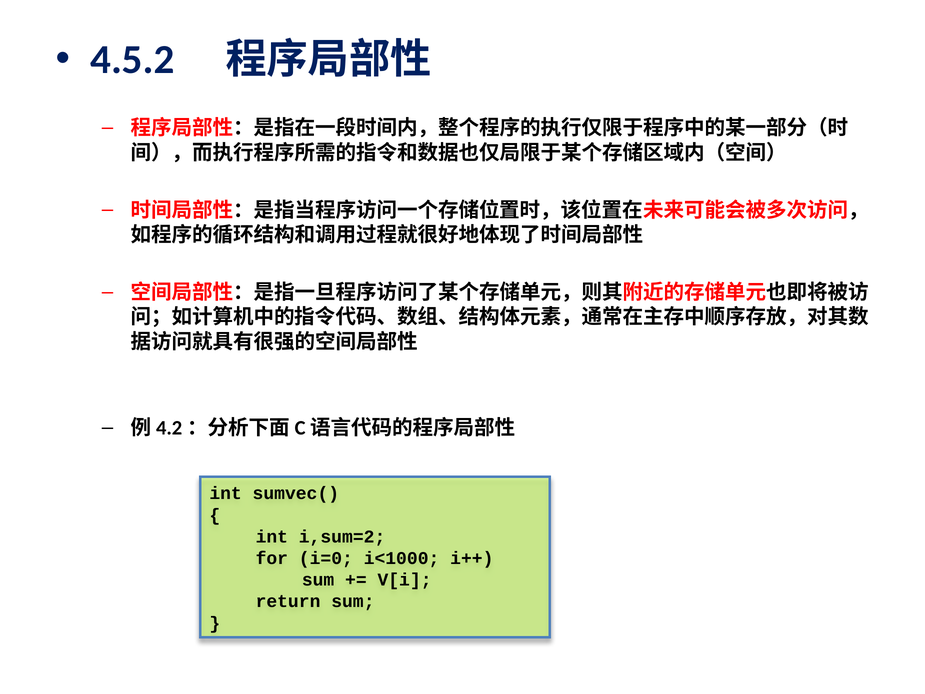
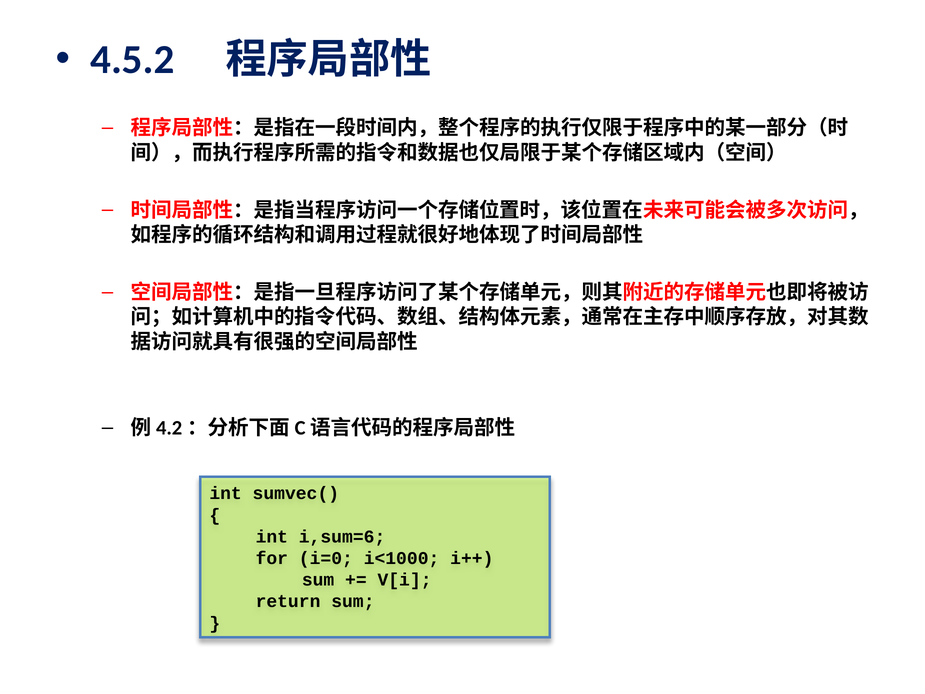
i,sum=2: i,sum=2 -> i,sum=6
